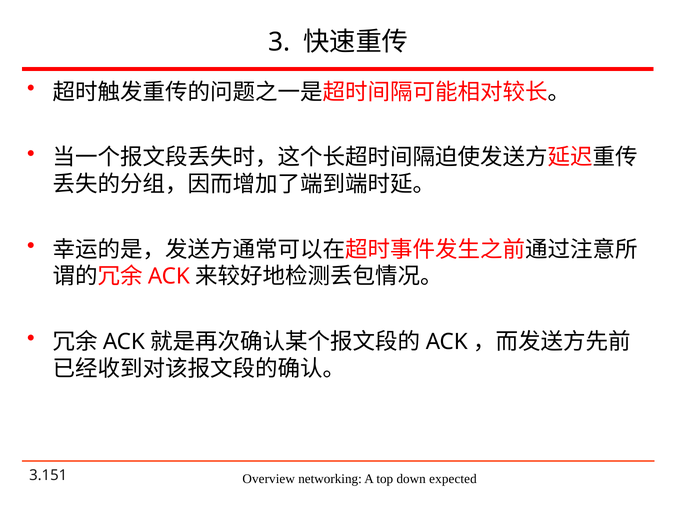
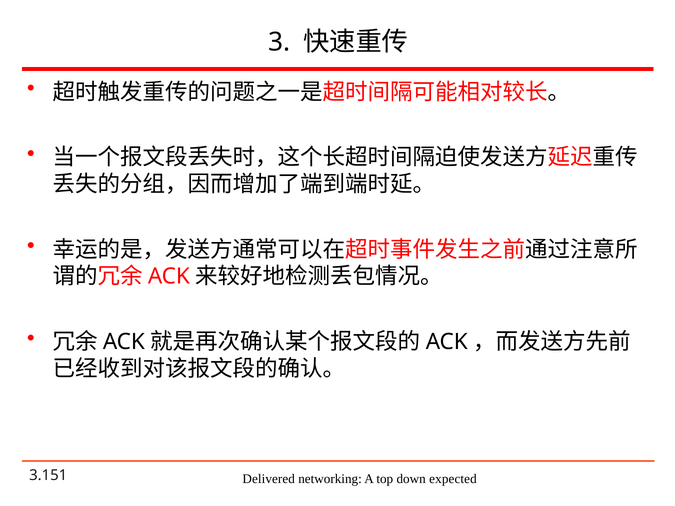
Overview: Overview -> Delivered
